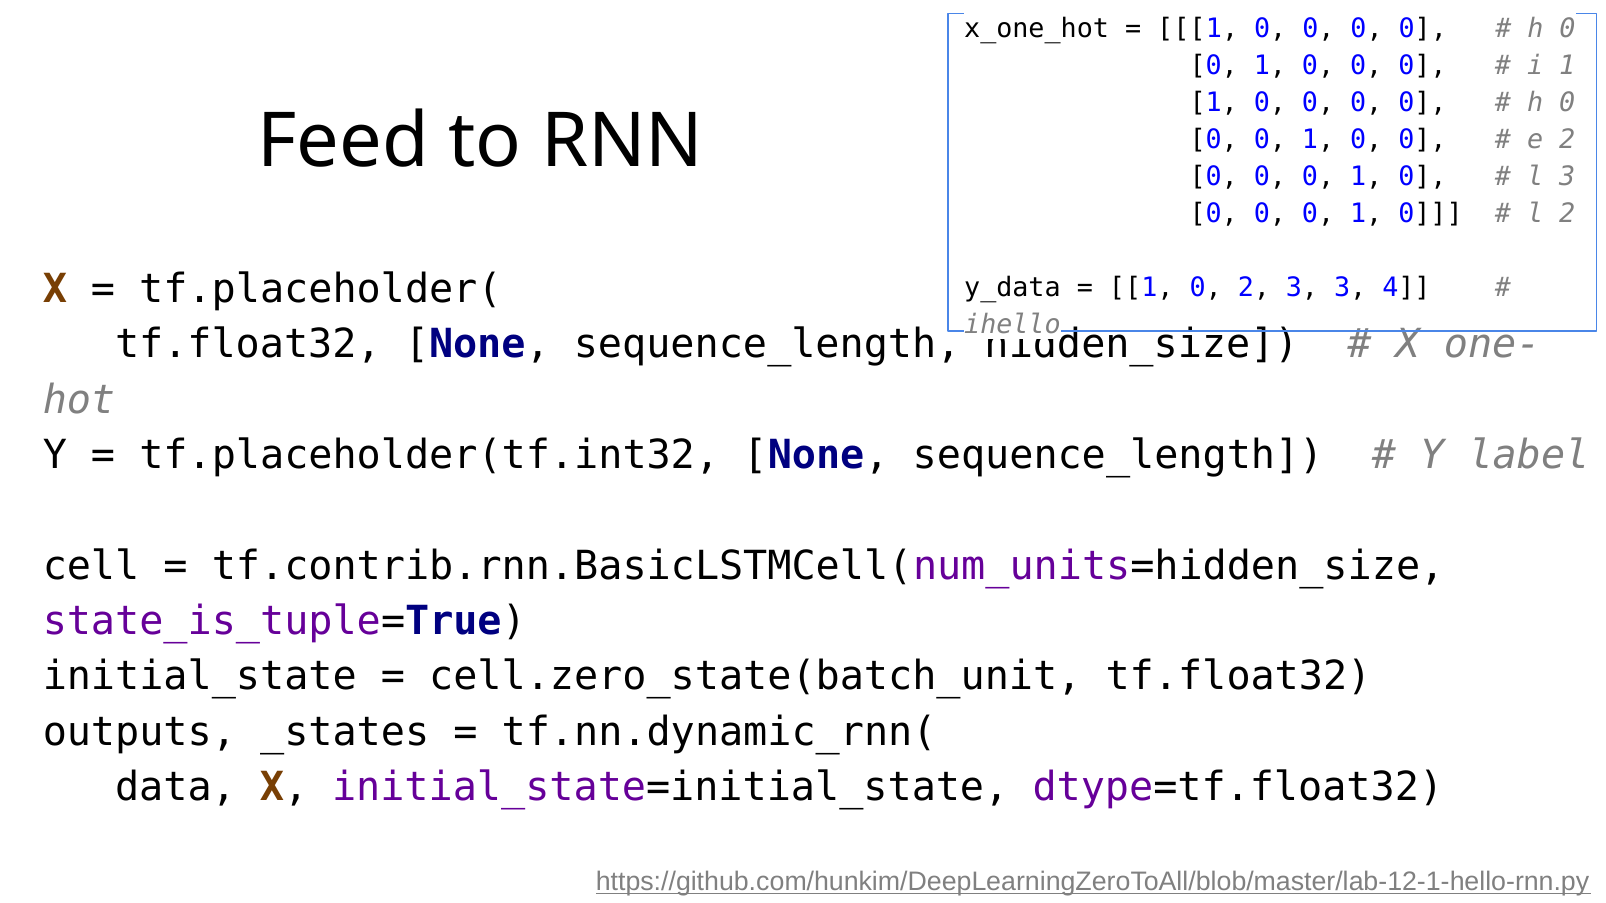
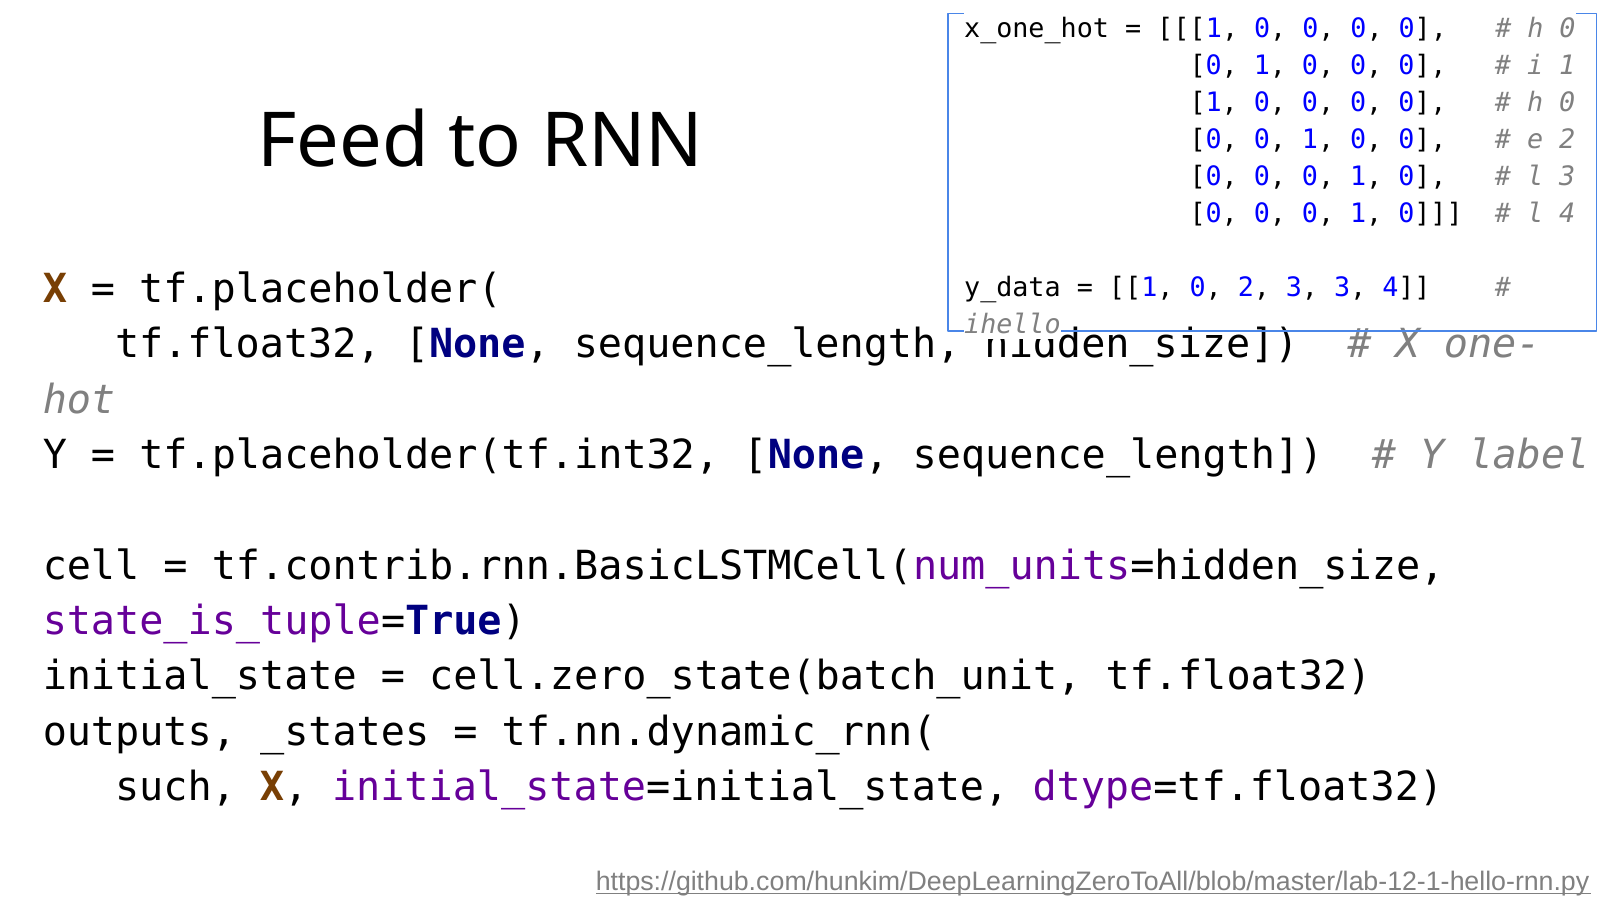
l 2: 2 -> 4
data: data -> such
